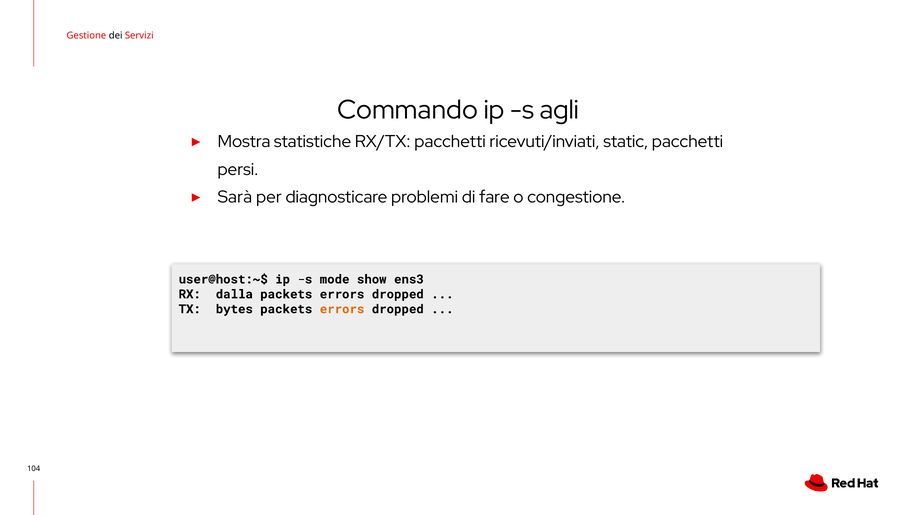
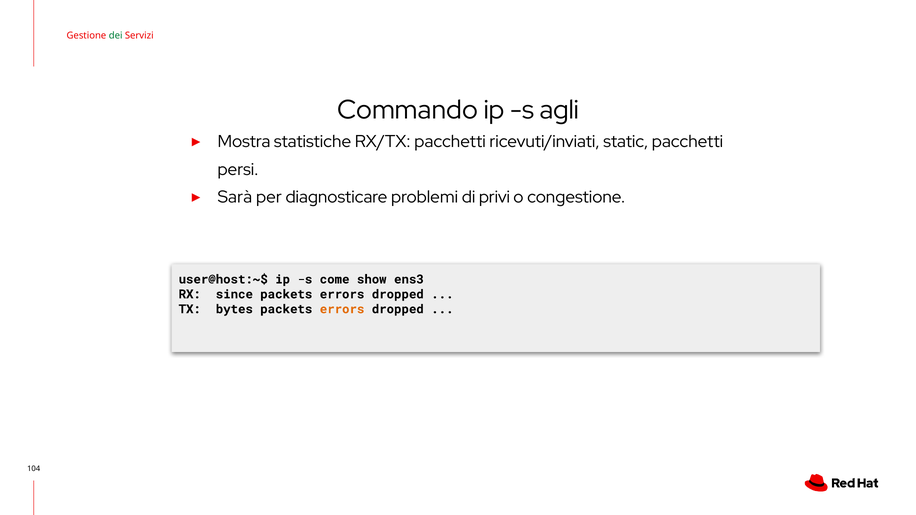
dei colour: black -> green
fare: fare -> privi
mode: mode -> come
dalla: dalla -> since
